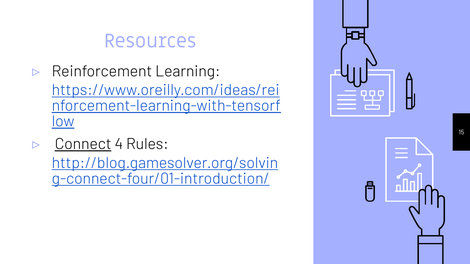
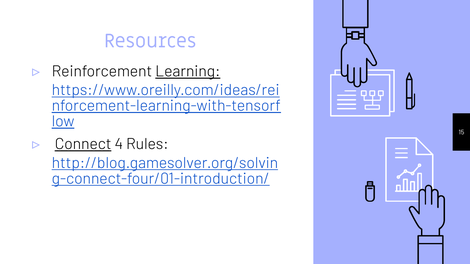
Learning underline: none -> present
